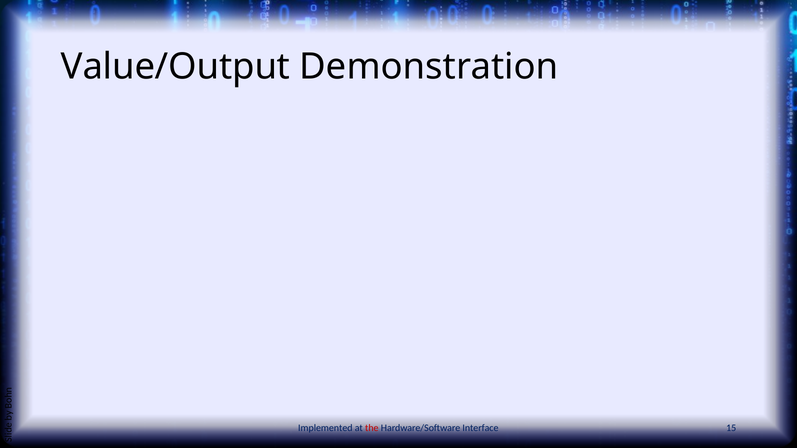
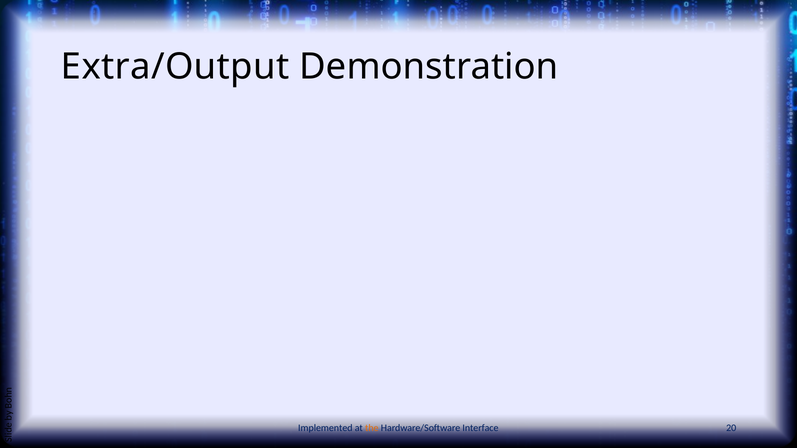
Value/Output: Value/Output -> Extra/Output
the colour: red -> orange
15: 15 -> 20
